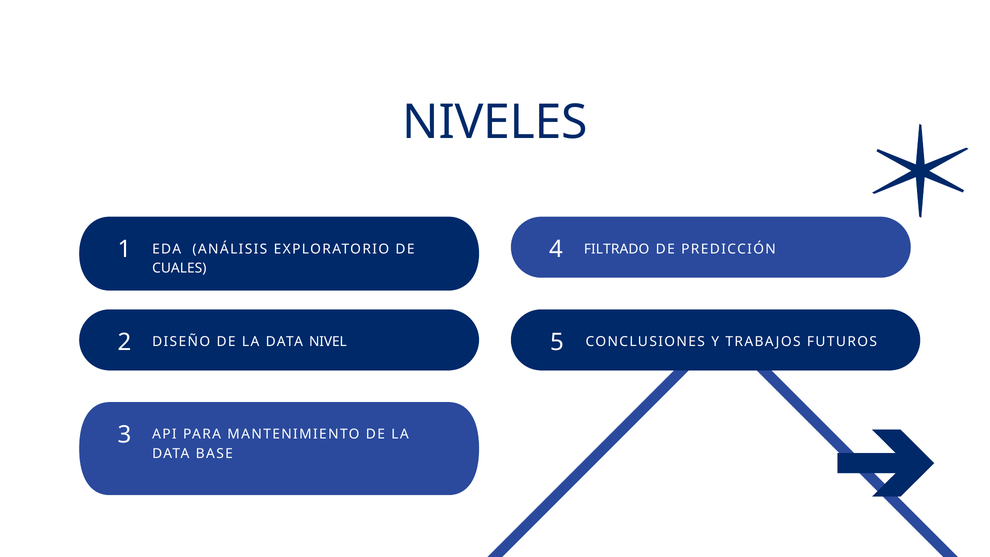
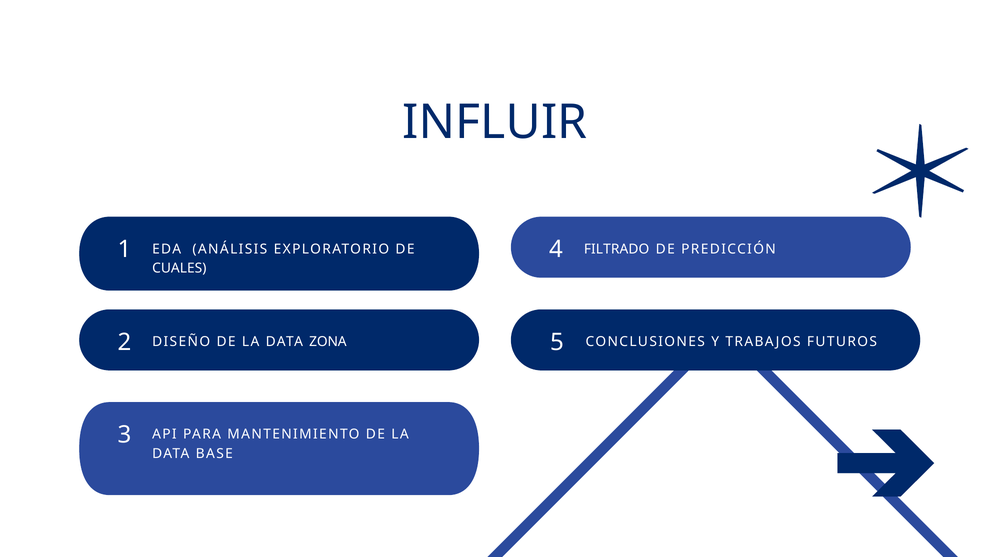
NIVELES: NIVELES -> INFLUIR
NIVEL: NIVEL -> ZONA
